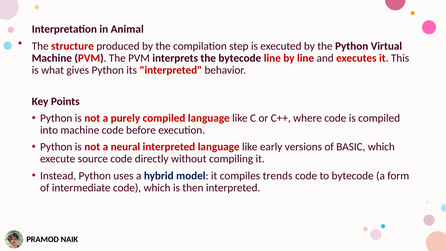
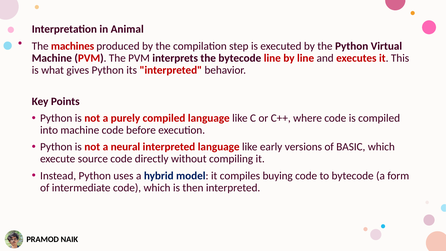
structure: structure -> machines
trends: trends -> buying
